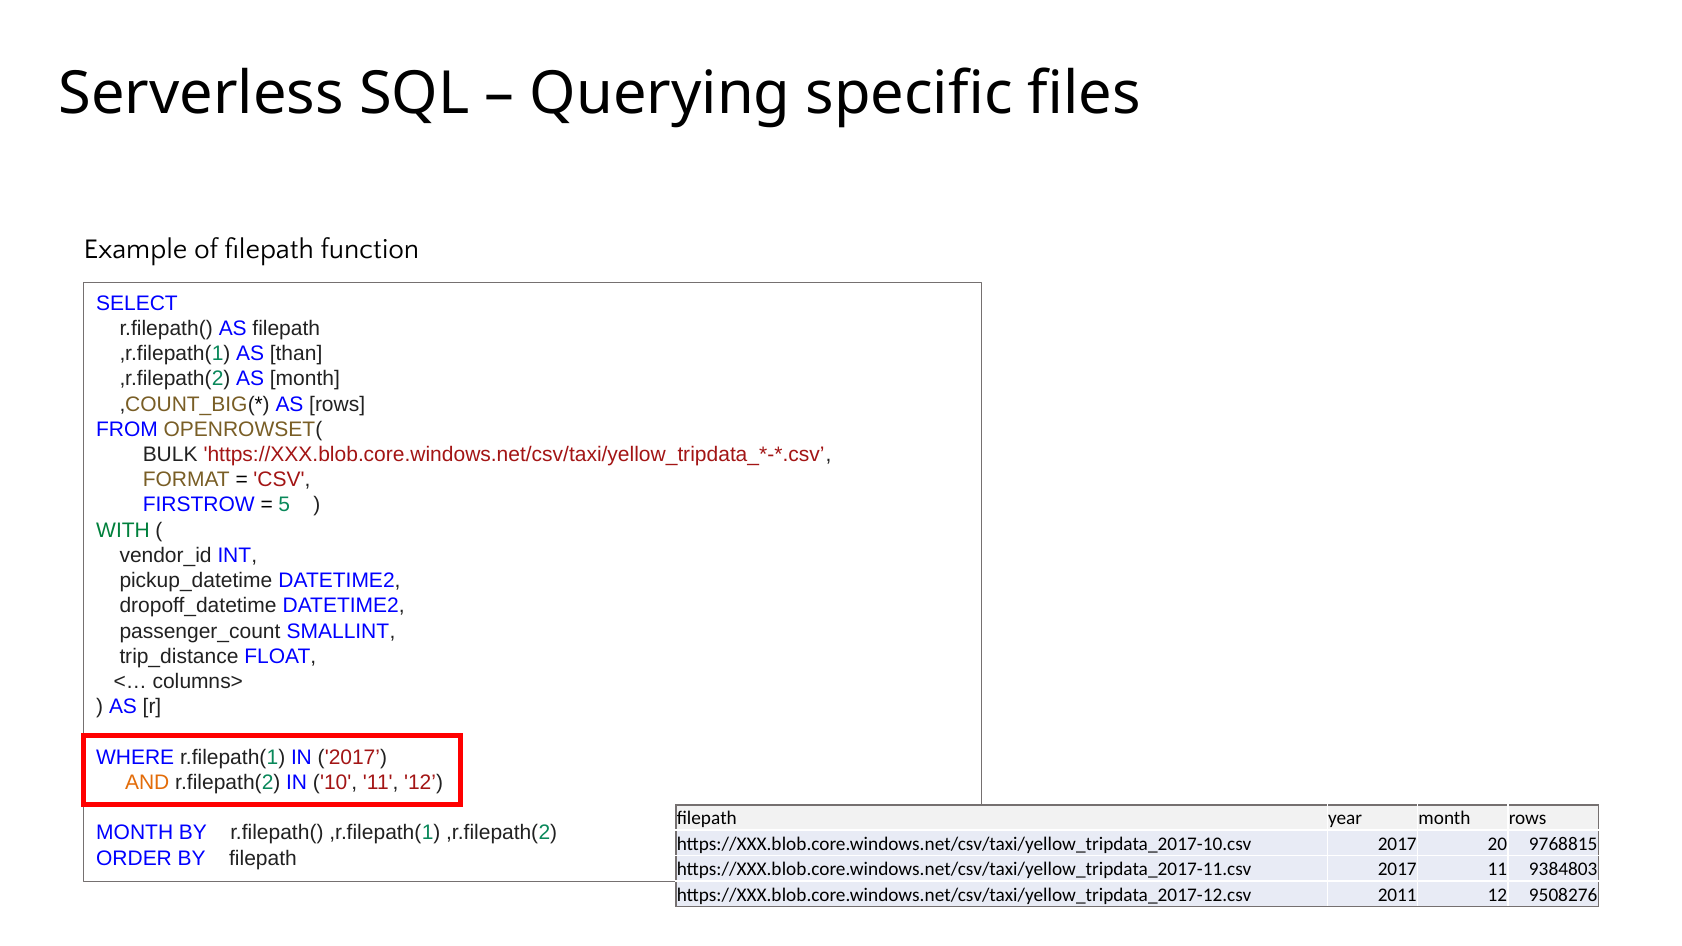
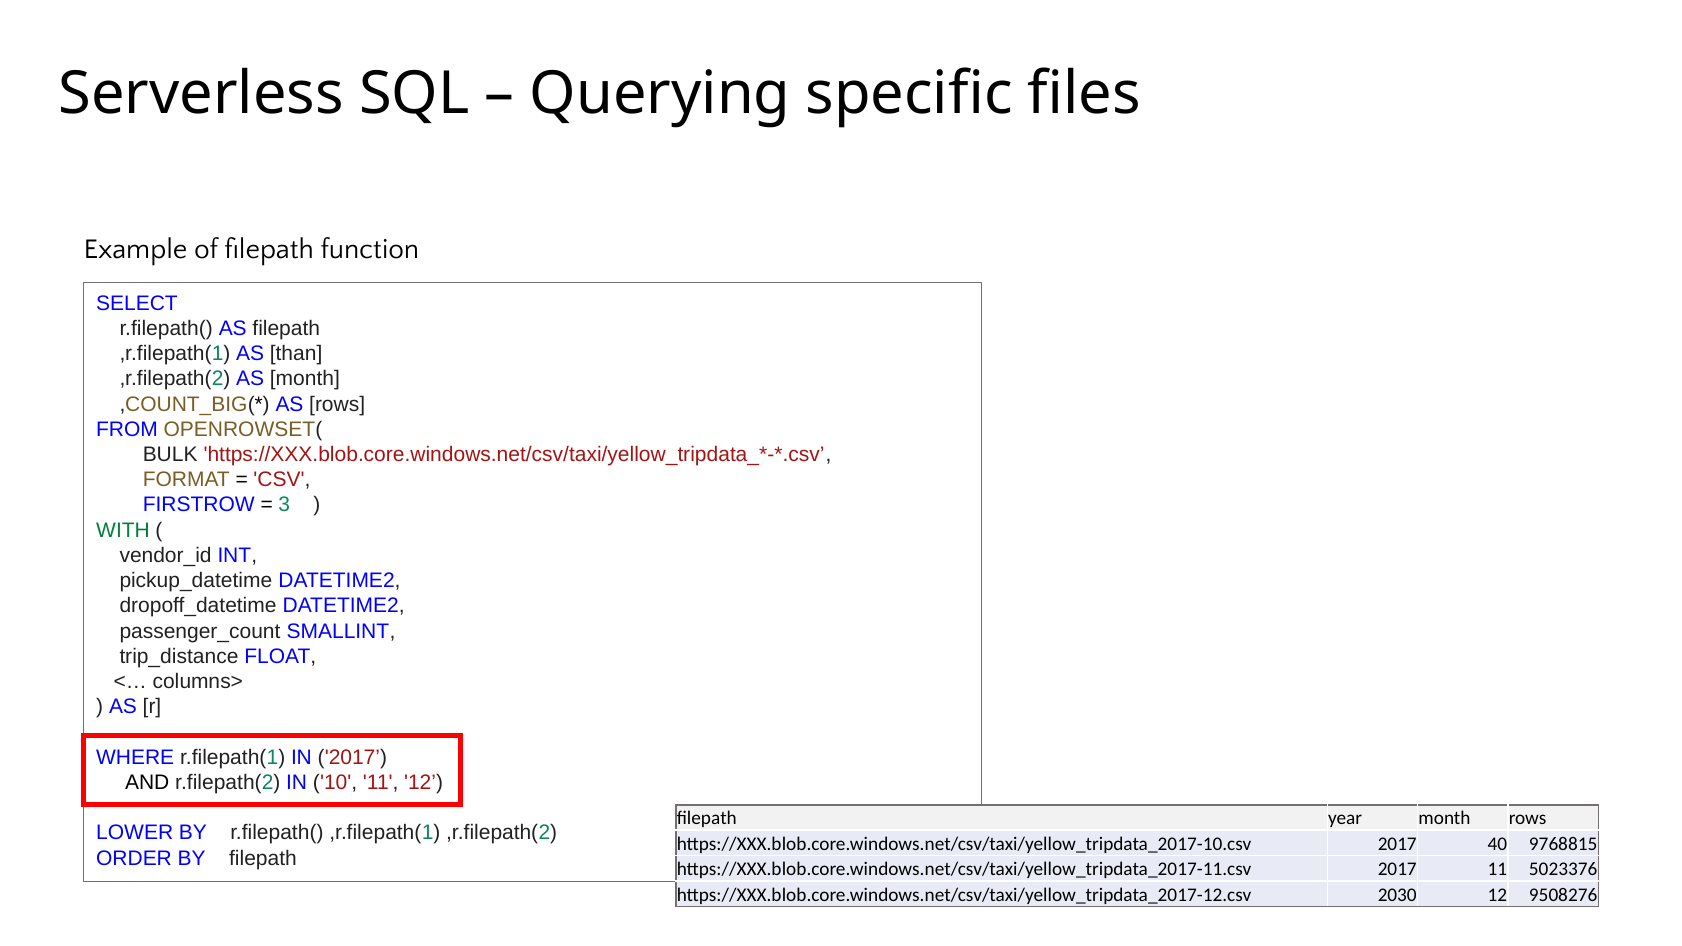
5: 5 -> 3
AND colour: orange -> black
MONTH at (135, 833): MONTH -> LOWER
20: 20 -> 40
9384803: 9384803 -> 5023376
2011: 2011 -> 2030
